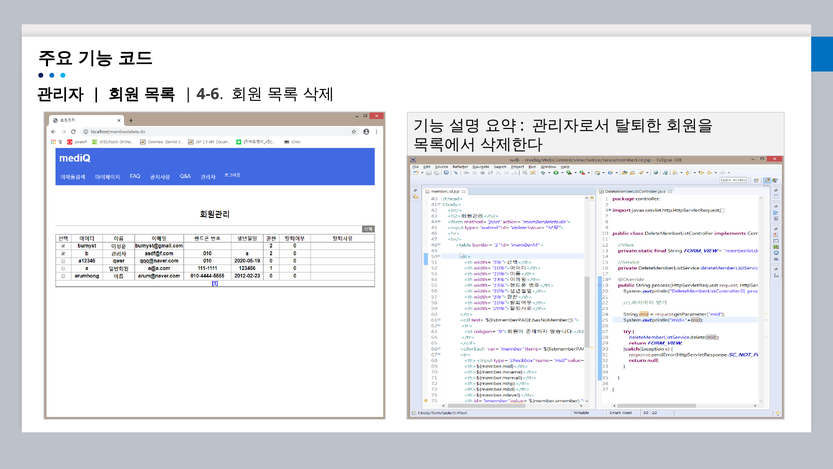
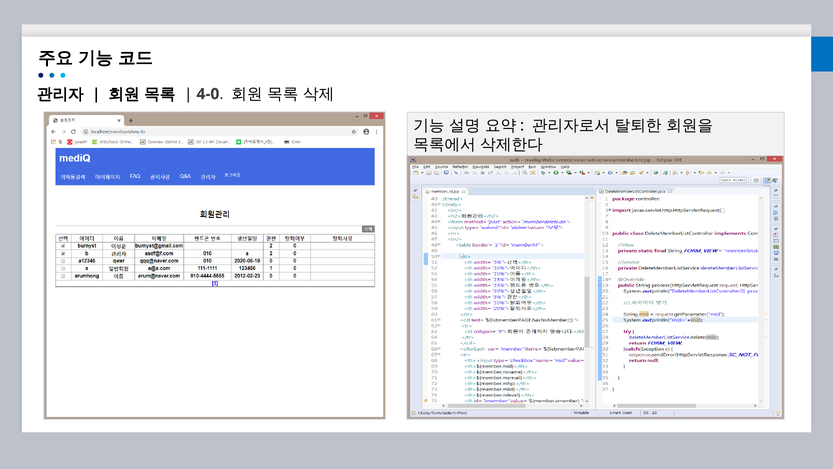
4-6: 4-6 -> 4-0
